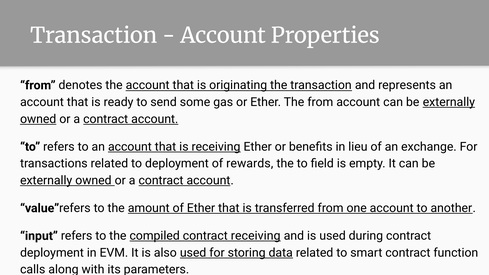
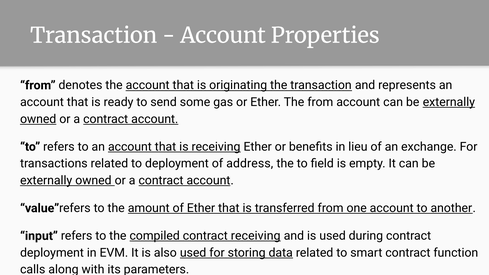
rewards: rewards -> address
